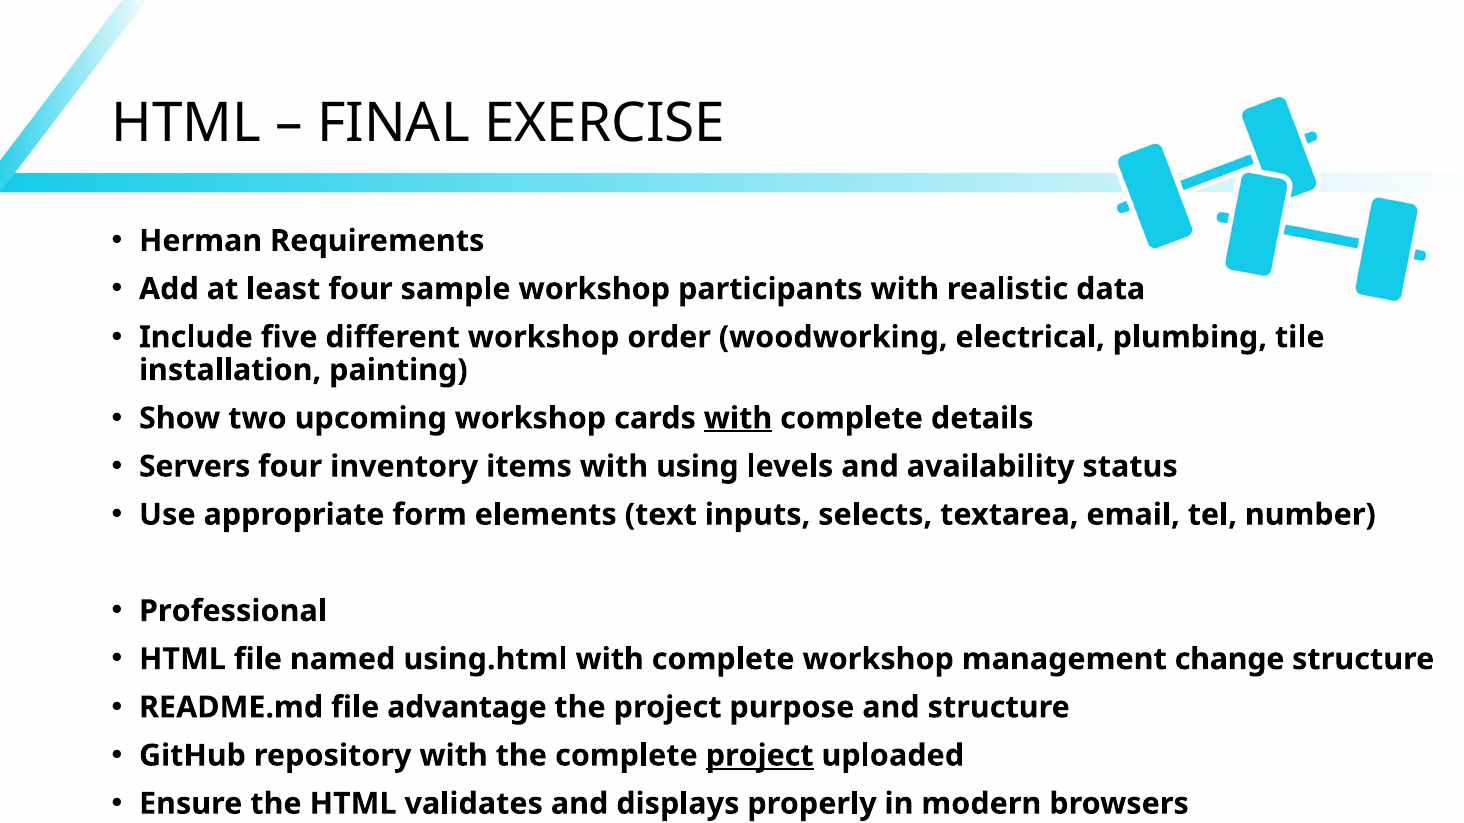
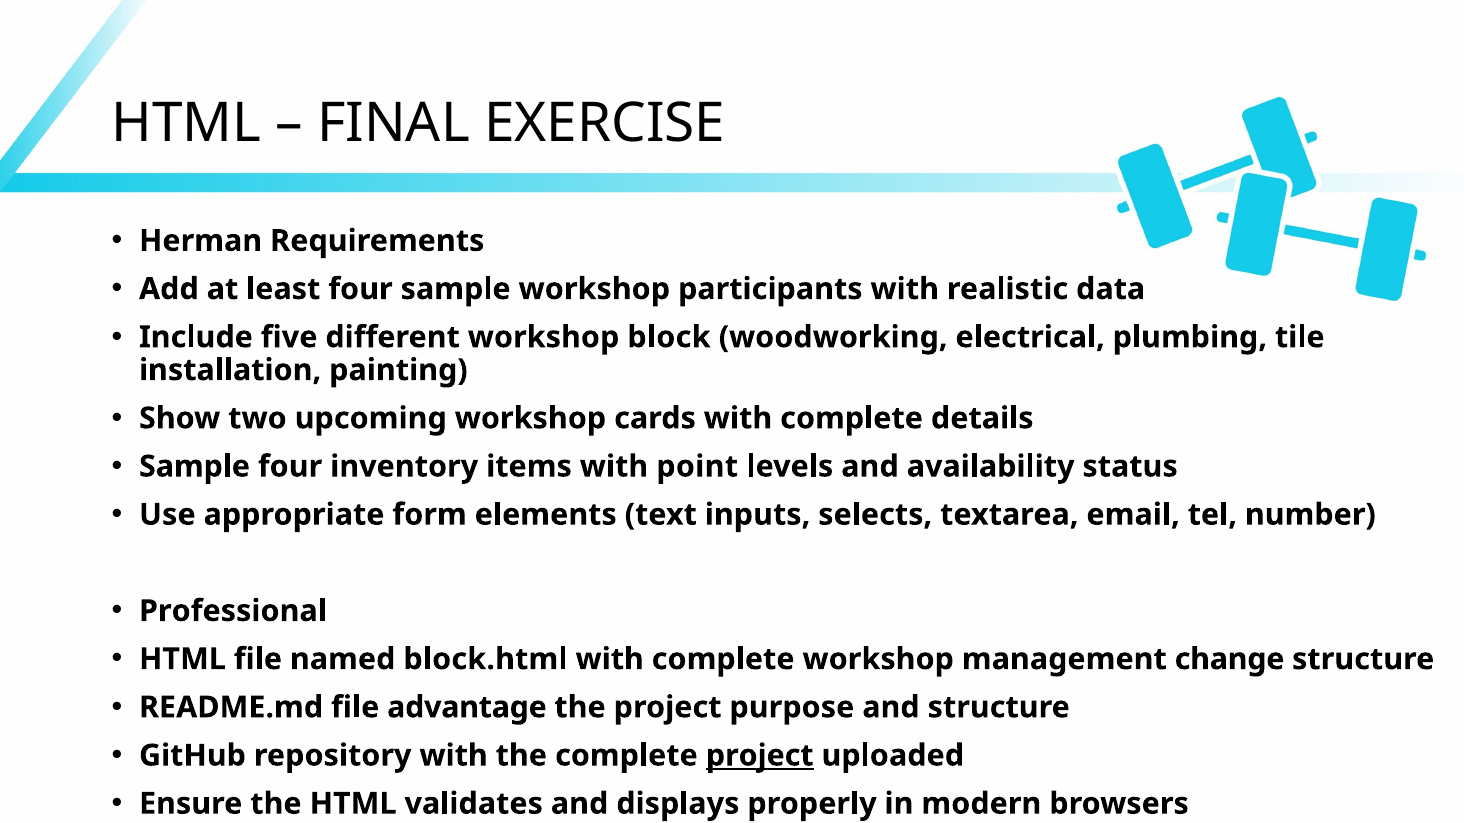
order: order -> block
with at (738, 419) underline: present -> none
Servers at (195, 467): Servers -> Sample
using: using -> point
using.html: using.html -> block.html
